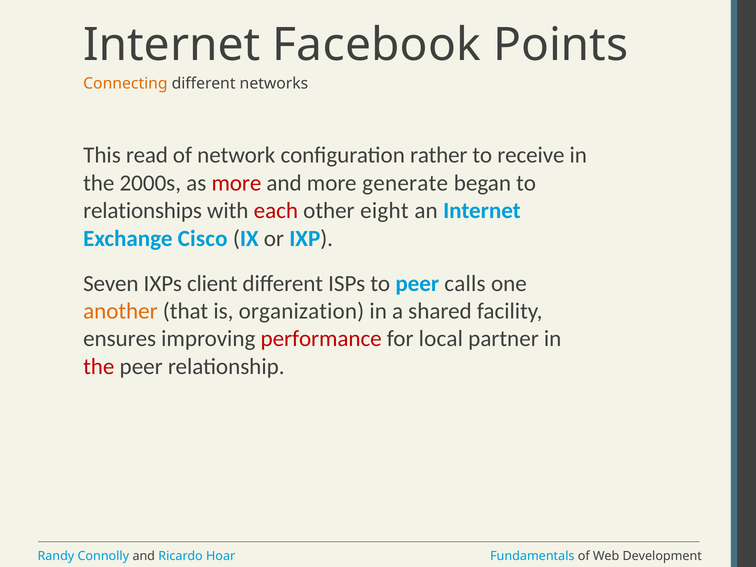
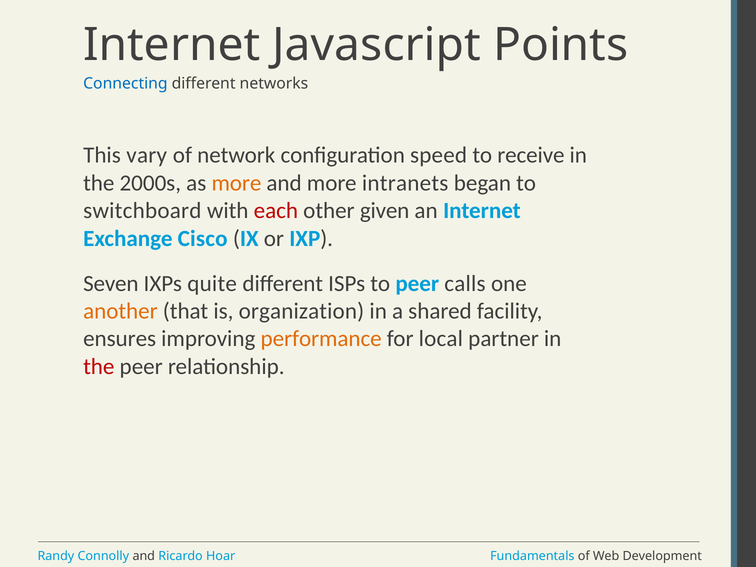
Facebook: Facebook -> Javascript
Connecting colour: orange -> blue
read: read -> vary
rather: rather -> speed
more at (236, 183) colour: red -> orange
generate: generate -> intranets
relationships: relationships -> switchboard
eight: eight -> given
client: client -> quite
performance colour: red -> orange
